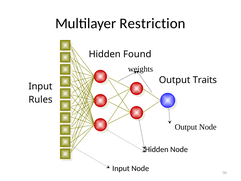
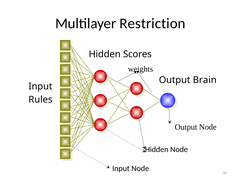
Found: Found -> Scores
Traits: Traits -> Brain
